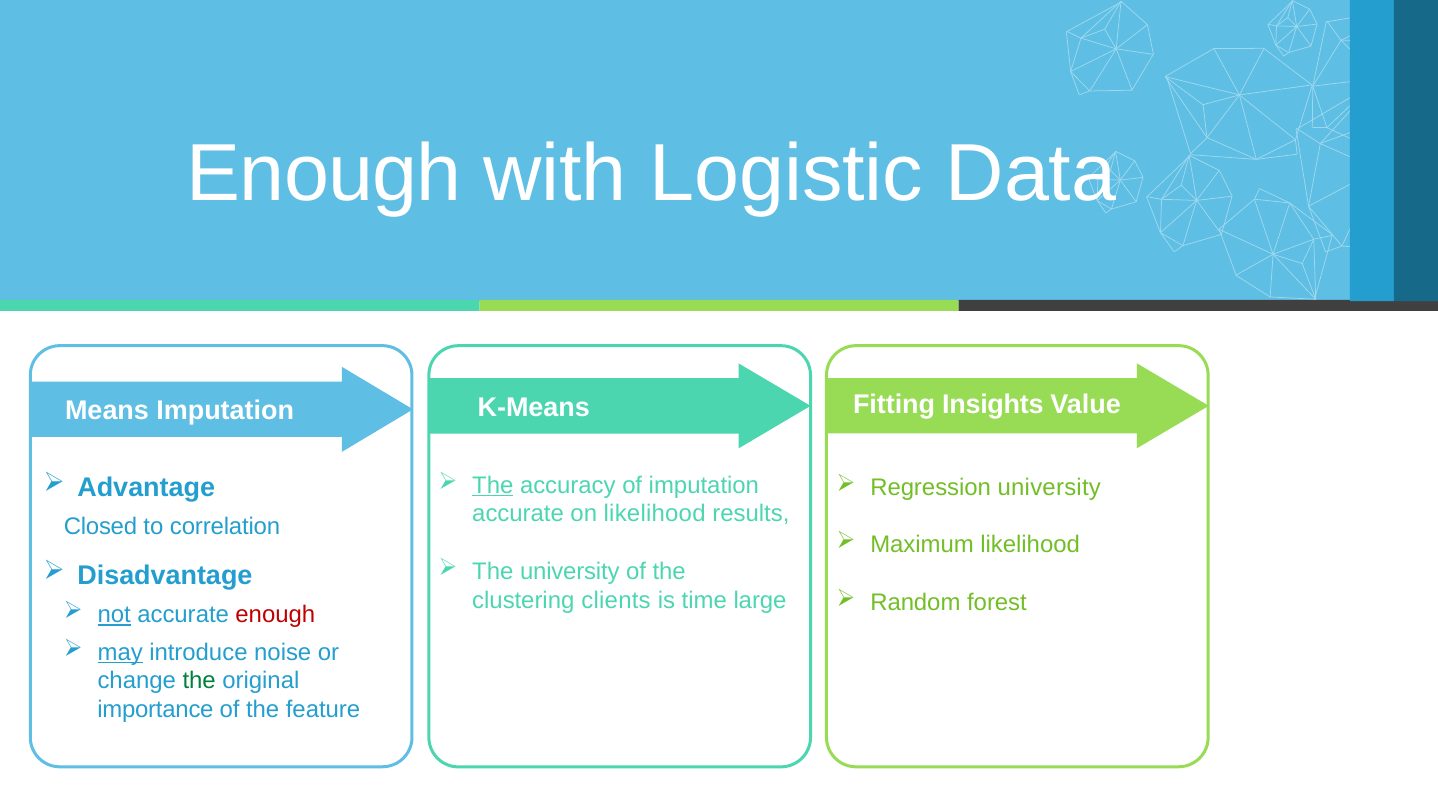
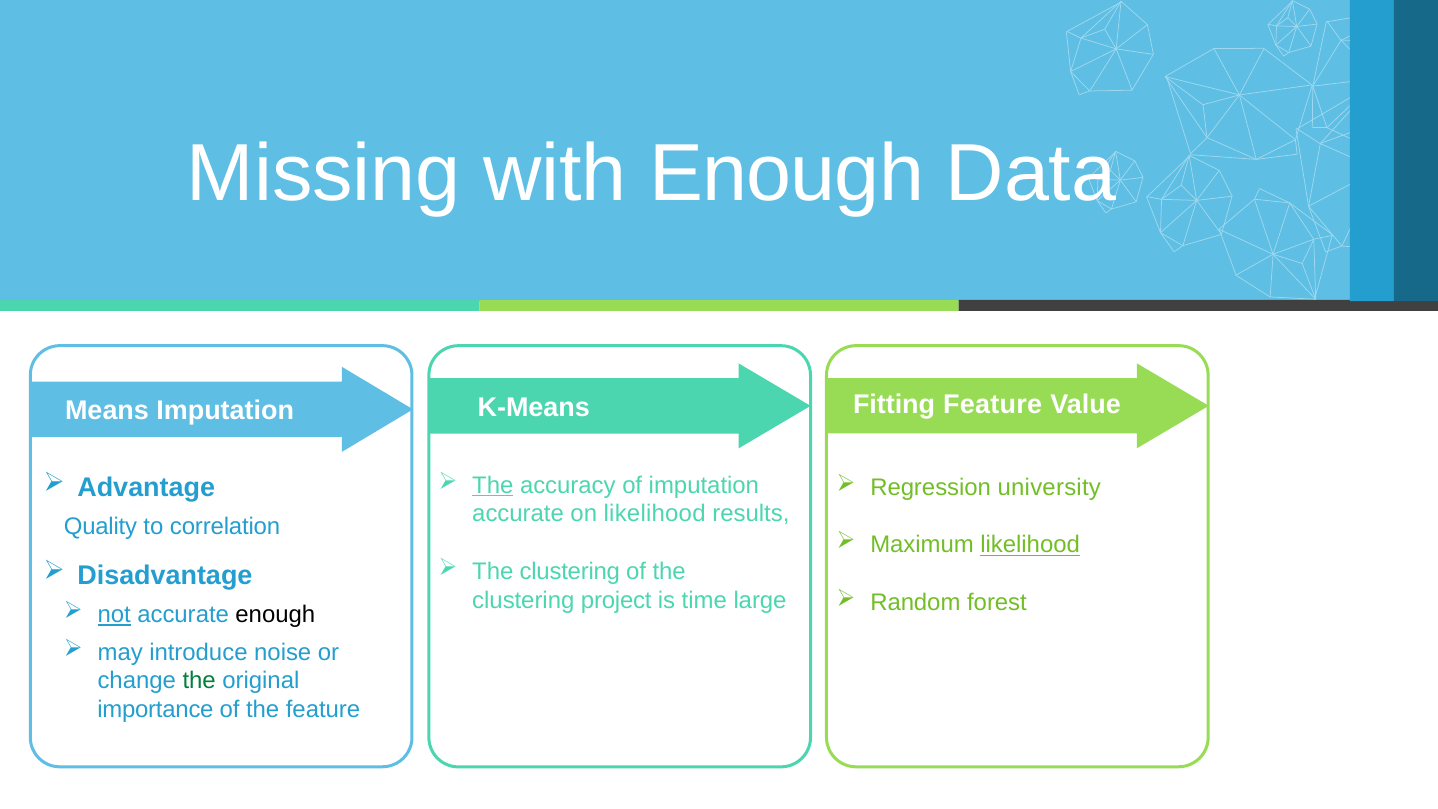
Enough at (324, 174): Enough -> Missing
with Logistic: Logistic -> Enough
Fitting Insights: Insights -> Feature
Closed: Closed -> Quality
likelihood at (1030, 545) underline: none -> present
university at (570, 571): university -> clustering
clients: clients -> project
enough at (275, 614) colour: red -> black
may underline: present -> none
